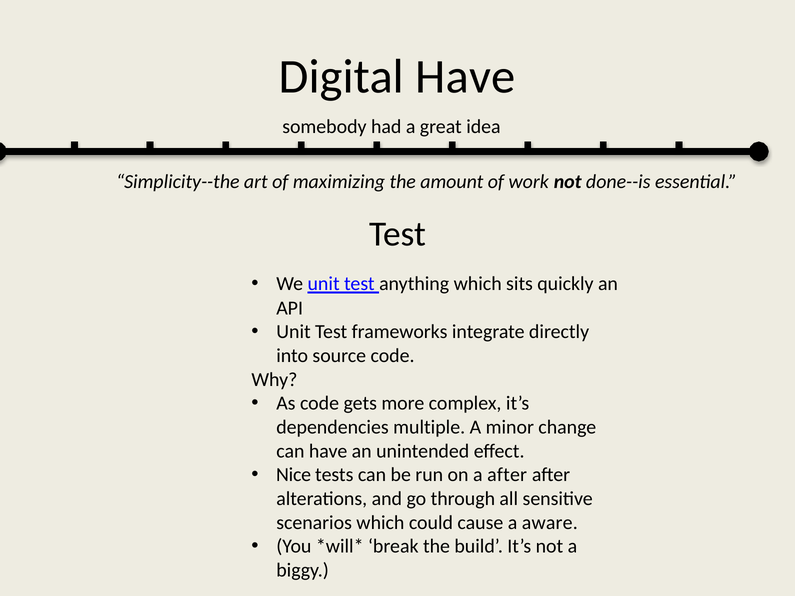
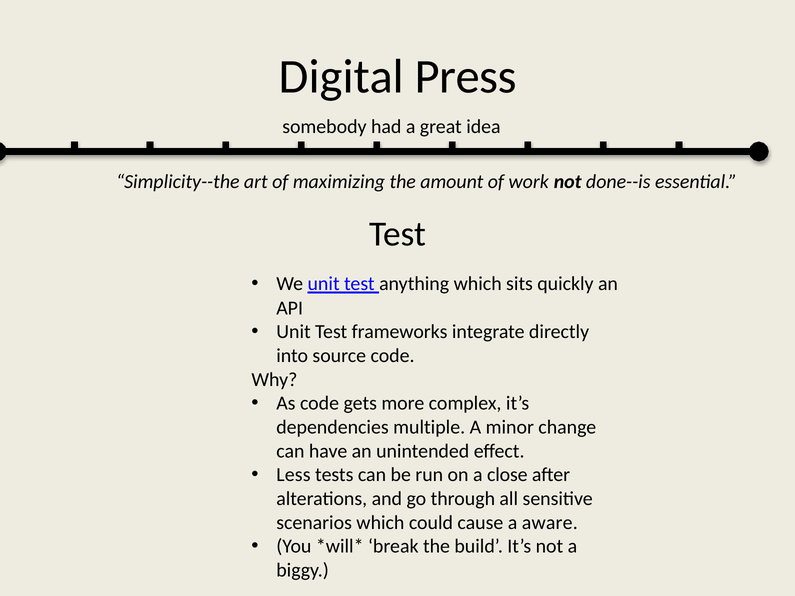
Digital Have: Have -> Press
Nice: Nice -> Less
a after: after -> close
